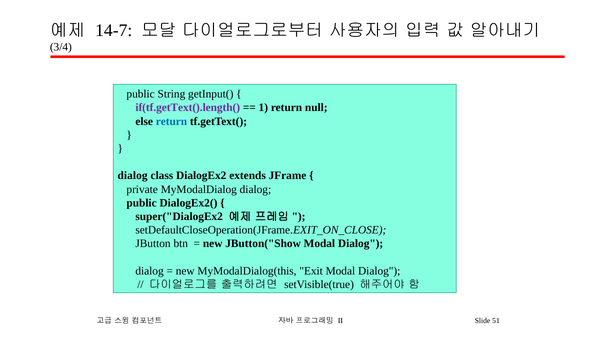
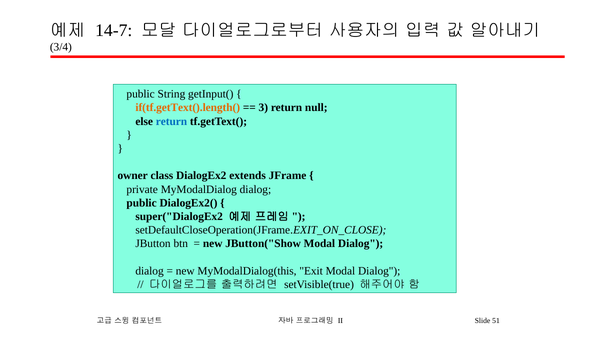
if(tf.getText().length( colour: purple -> orange
1: 1 -> 3
dialog at (133, 176): dialog -> owner
